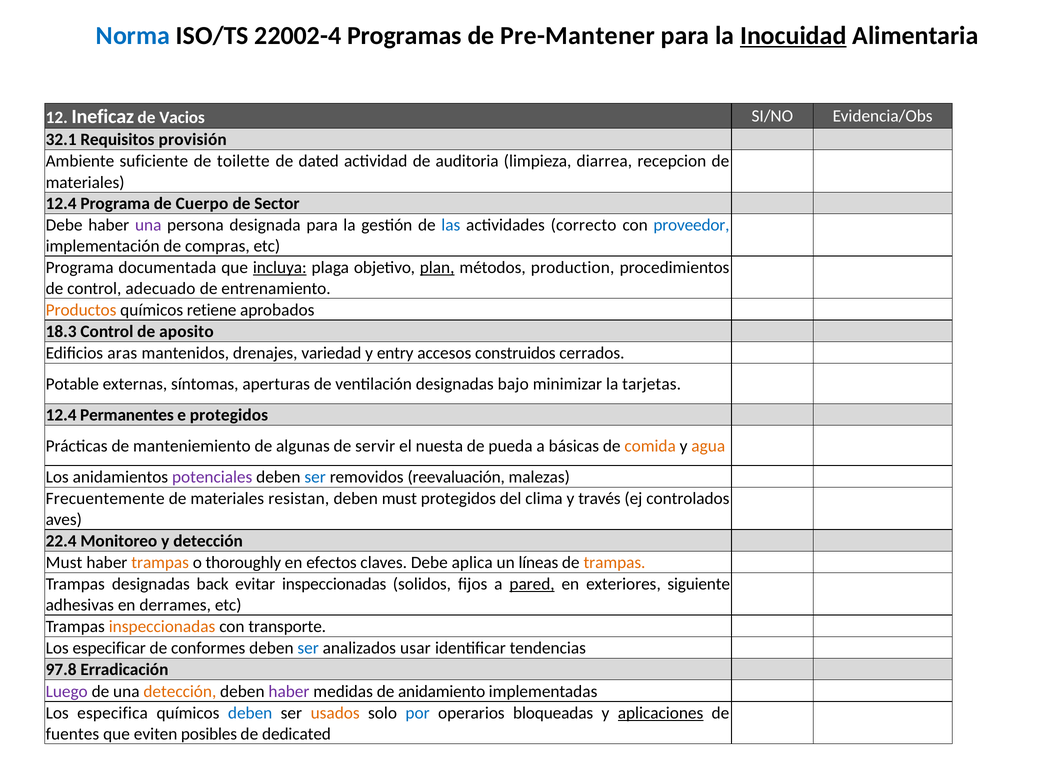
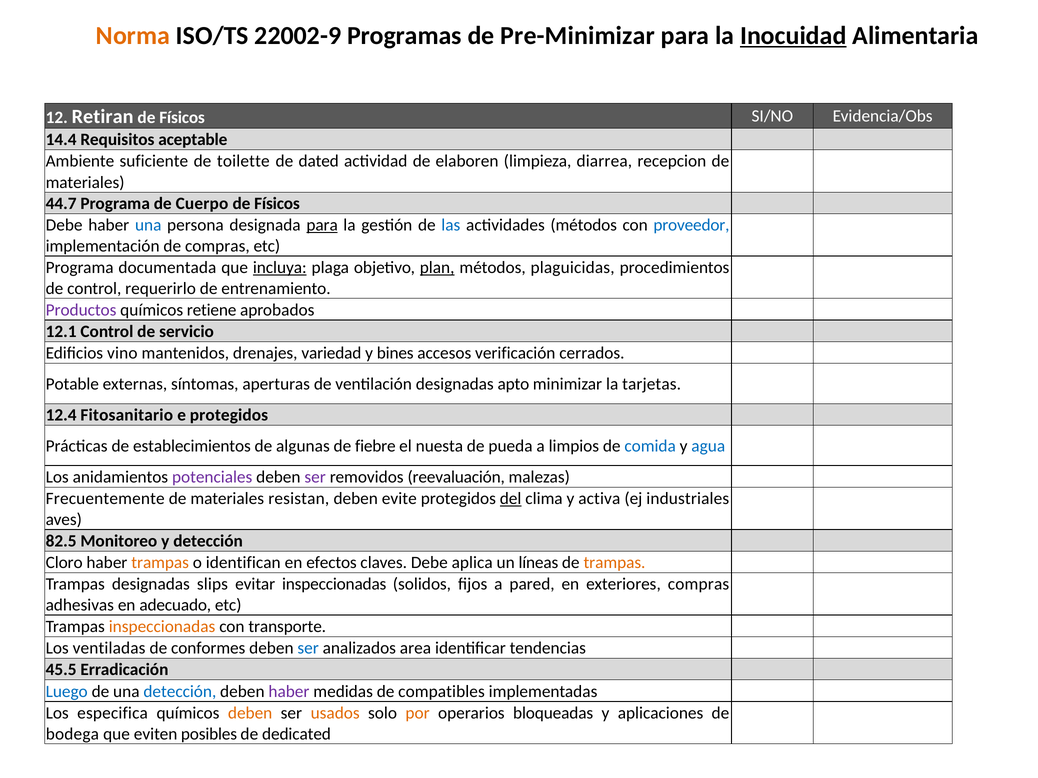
Norma colour: blue -> orange
22002-4: 22002-4 -> 22002-9
Pre-Mantener: Pre-Mantener -> Pre-Minimizar
Ineficaz: Ineficaz -> Retiran
Vacios at (182, 117): Vacios -> Físicos
32.1: 32.1 -> 14.4
provisión: provisión -> aceptable
auditoria: auditoria -> elaboren
12.4 at (61, 204): 12.4 -> 44.7
Sector at (277, 204): Sector -> Físicos
una at (148, 225) colour: purple -> blue
para at (322, 225) underline: none -> present
actividades correcto: correcto -> métodos
production: production -> plaguicidas
adecuado: adecuado -> requerirlo
Productos colour: orange -> purple
18.3: 18.3 -> 12.1
aposito: aposito -> servicio
aras: aras -> vino
entry: entry -> bines
construidos: construidos -> verificación
bajo: bajo -> apto
Permanentes: Permanentes -> Fitosanitario
manteniemiento: manteniemiento -> establecimientos
servir: servir -> fiebre
básicas: básicas -> limpios
comida colour: orange -> blue
agua colour: orange -> blue
ser at (315, 477) colour: blue -> purple
deben must: must -> evite
del underline: none -> present
través: través -> activa
controlados: controlados -> industriales
22.4: 22.4 -> 82.5
Must at (64, 563): Must -> Cloro
thoroughly: thoroughly -> identifican
back: back -> slips
pared underline: present -> none
exteriores siguiente: siguiente -> compras
derrames: derrames -> adecuado
especificar: especificar -> ventiladas
usar: usar -> area
97.8: 97.8 -> 45.5
Luego colour: purple -> blue
detección at (180, 692) colour: orange -> blue
anidamiento: anidamiento -> compatibles
deben at (250, 713) colour: blue -> orange
por colour: blue -> orange
aplicaciones underline: present -> none
fuentes: fuentes -> bodega
